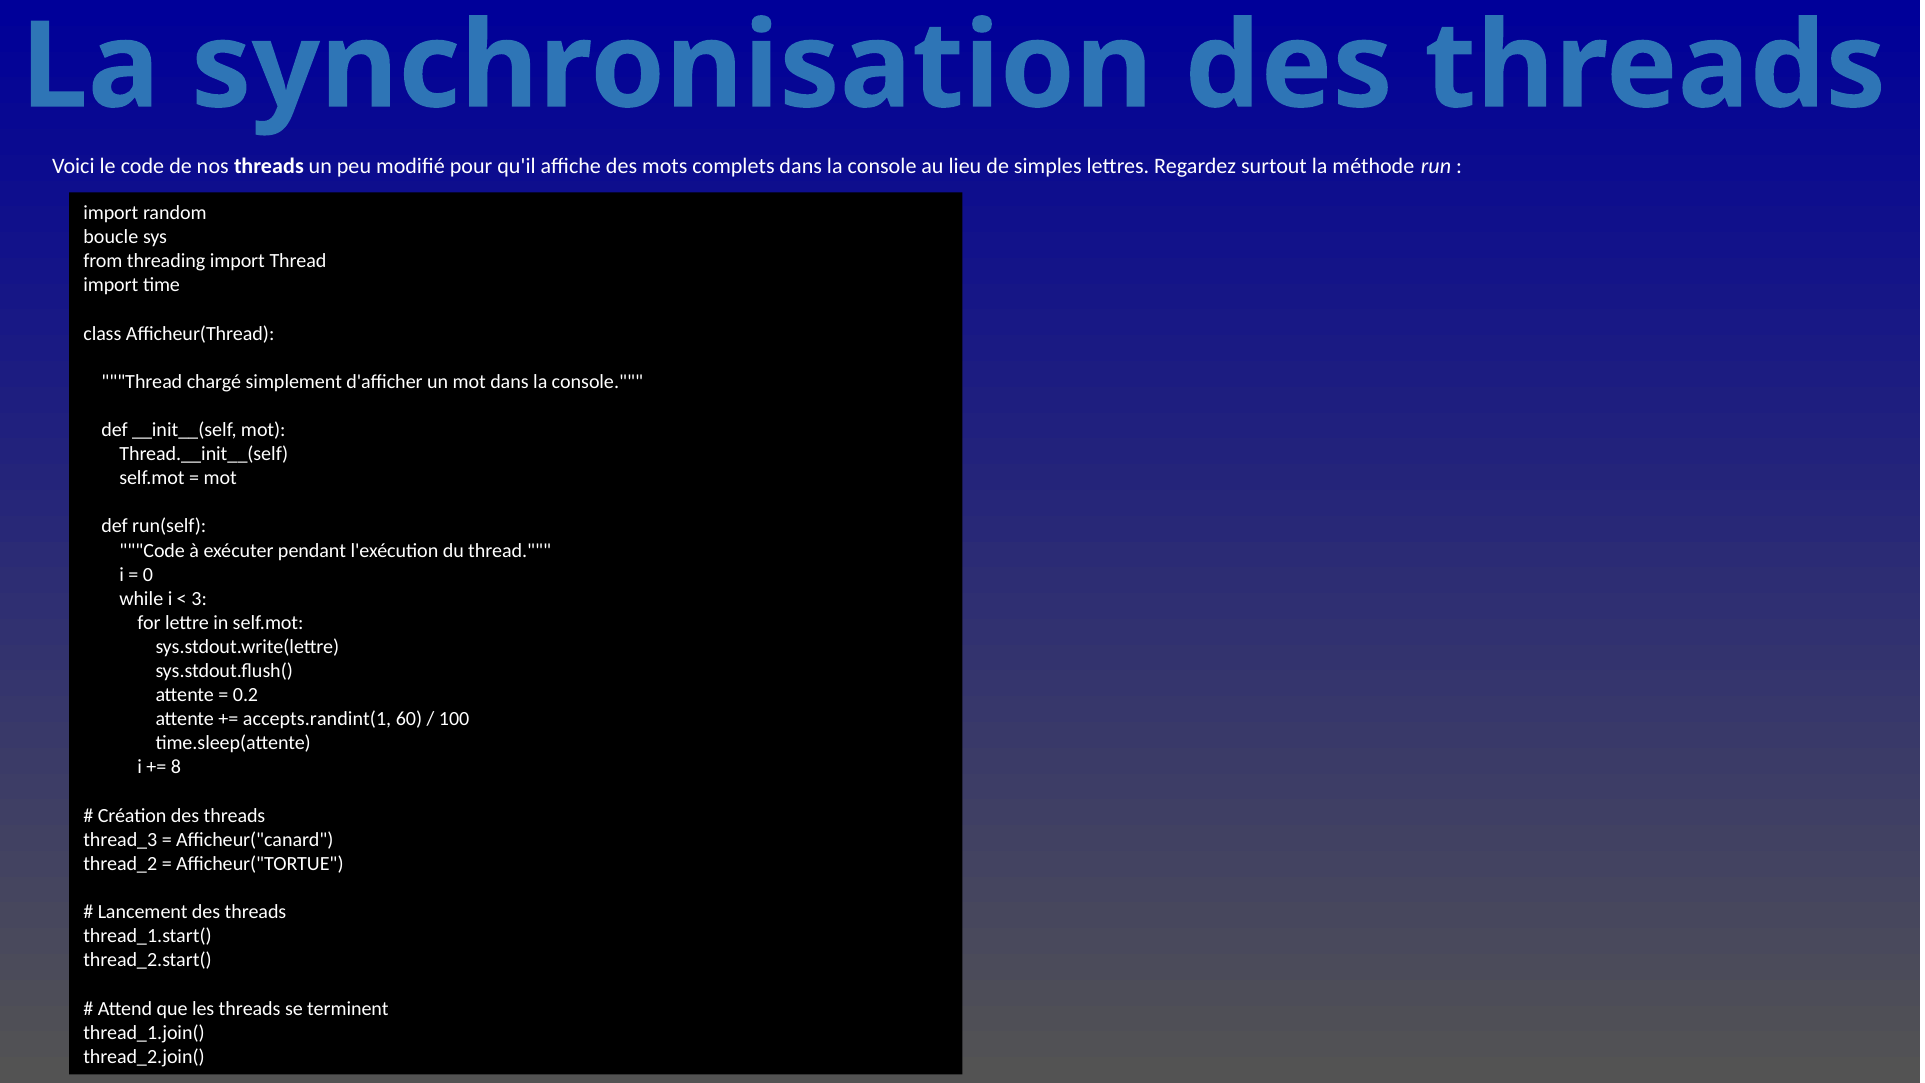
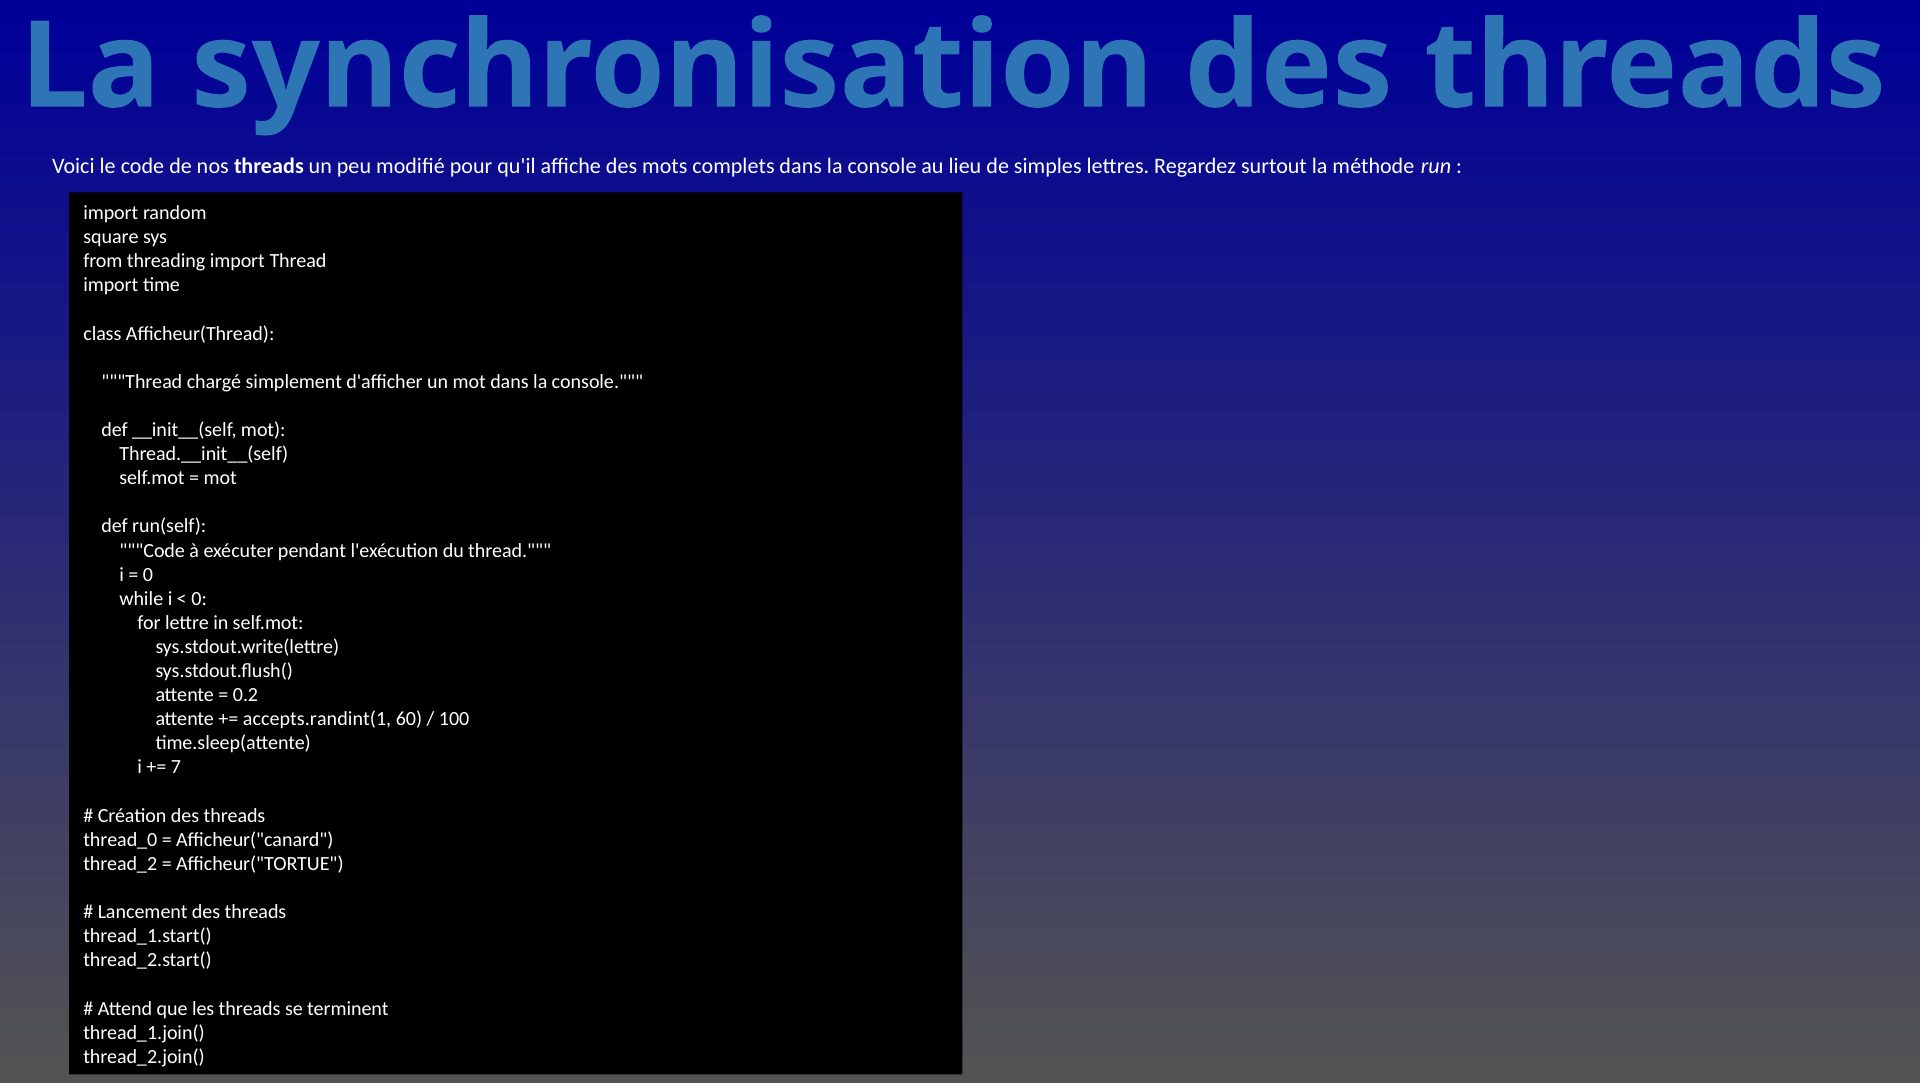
boucle: boucle -> square
3 at (199, 598): 3 -> 0
8: 8 -> 7
thread_3: thread_3 -> thread_0
